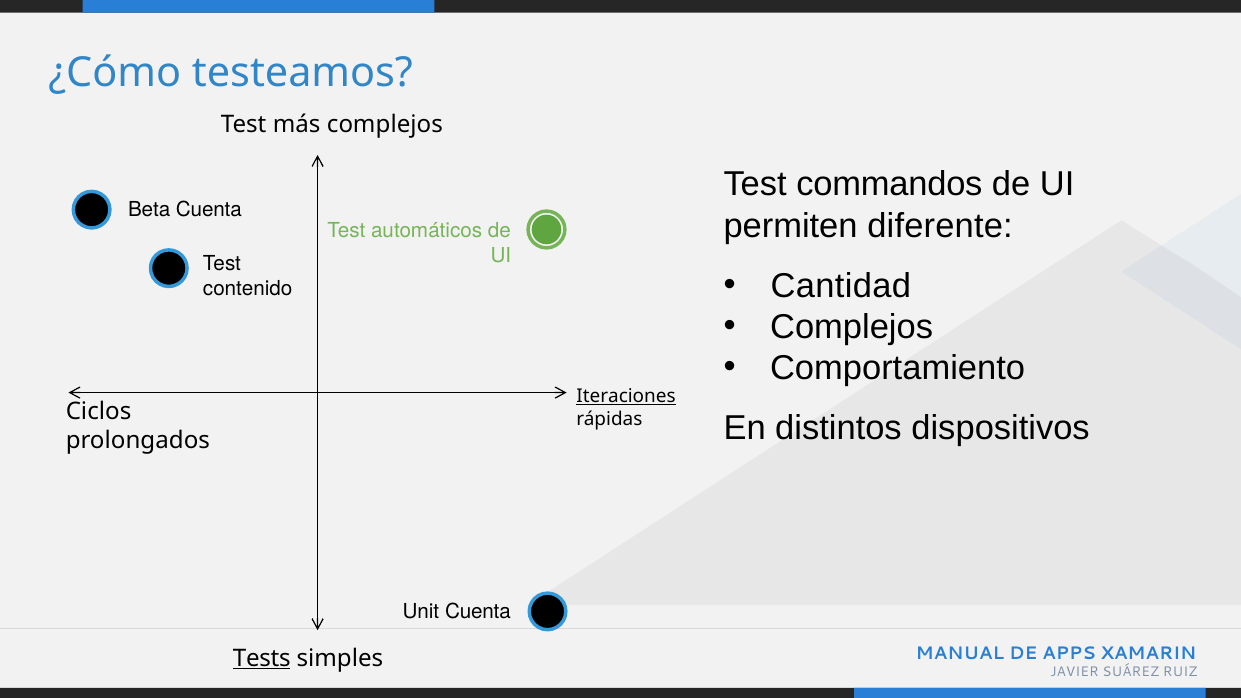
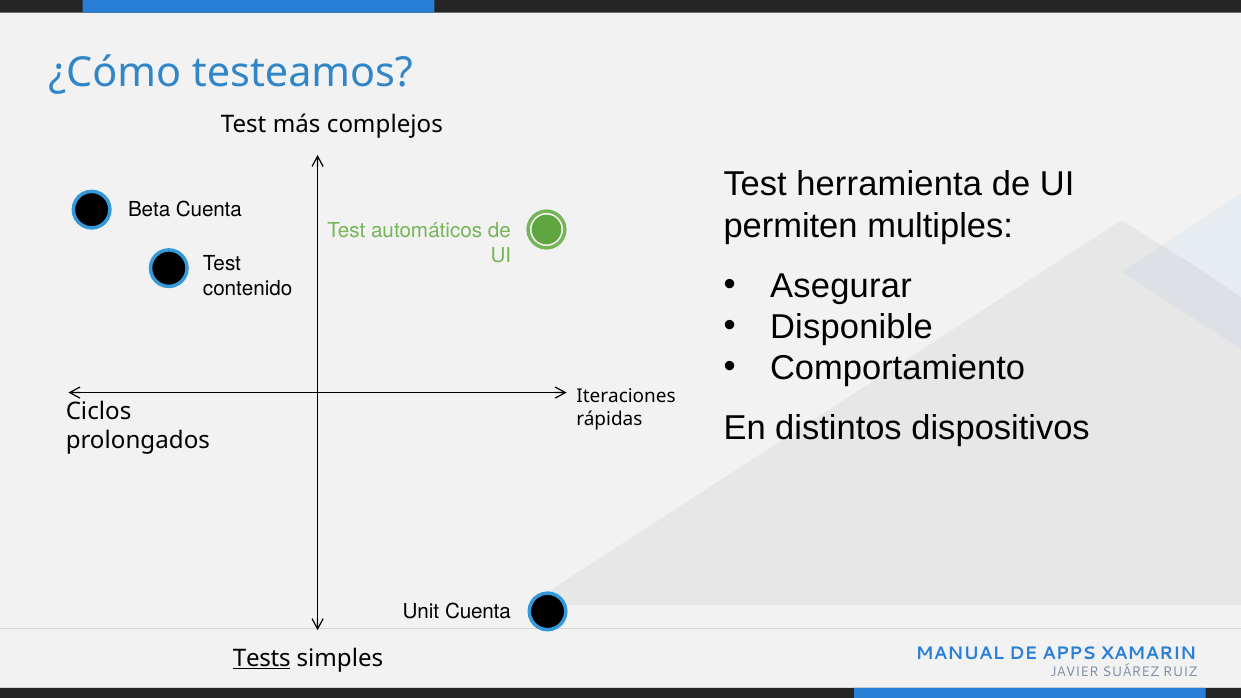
commandos: commandos -> herramienta
diferente: diferente -> multiples
Cantidad: Cantidad -> Asegurar
Complejos at (852, 327): Complejos -> Disponible
Iteraciones underline: present -> none
